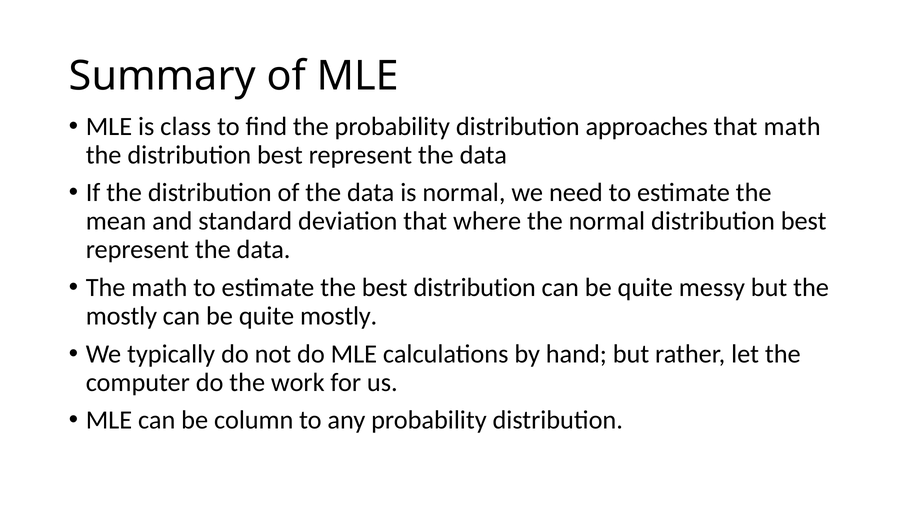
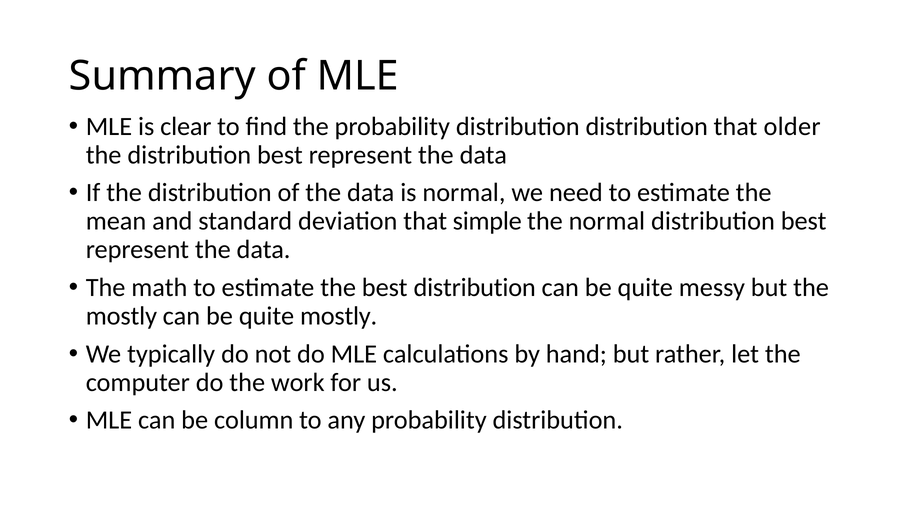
class: class -> clear
distribution approaches: approaches -> distribution
that math: math -> older
where: where -> simple
